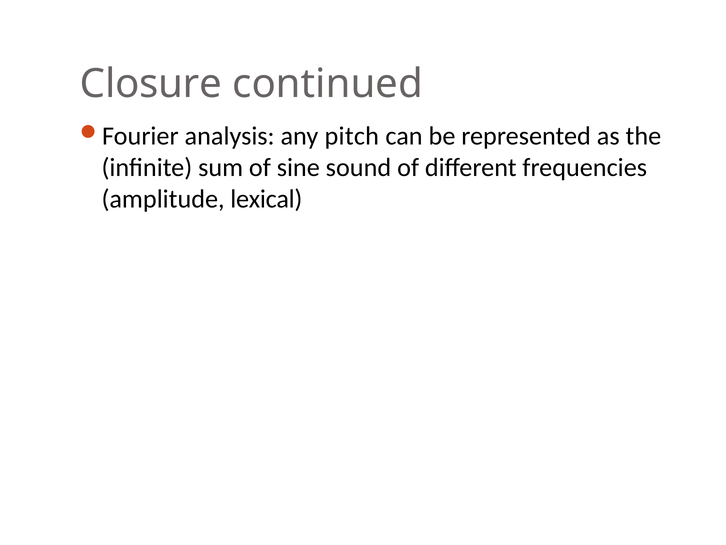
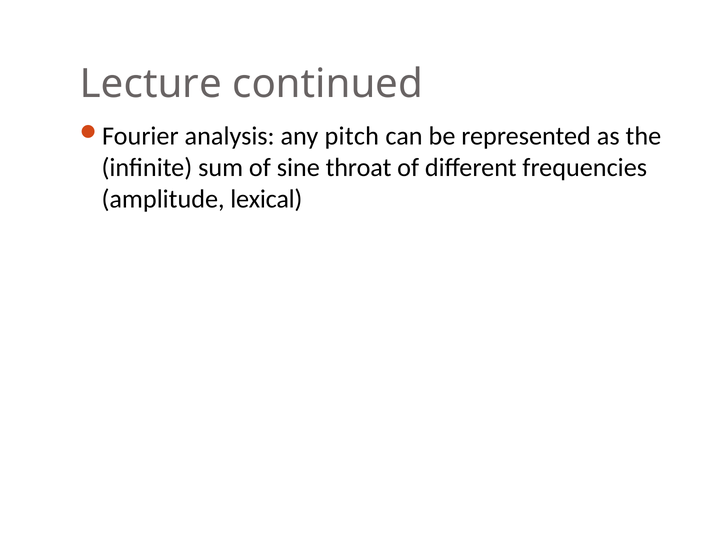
Closure: Closure -> Lecture
sound: sound -> throat
